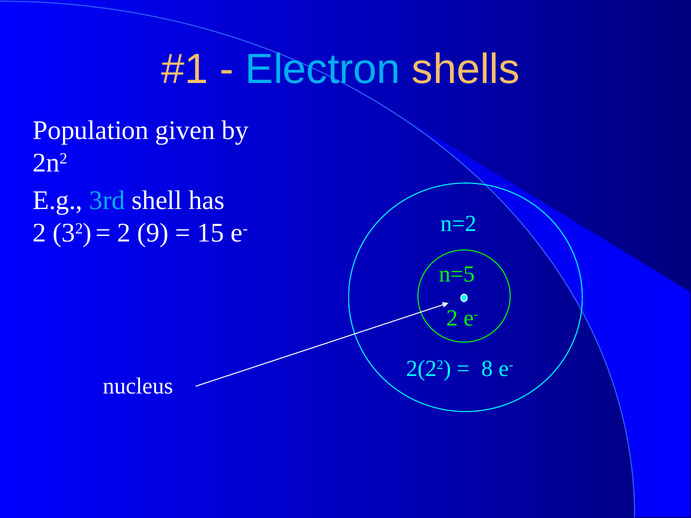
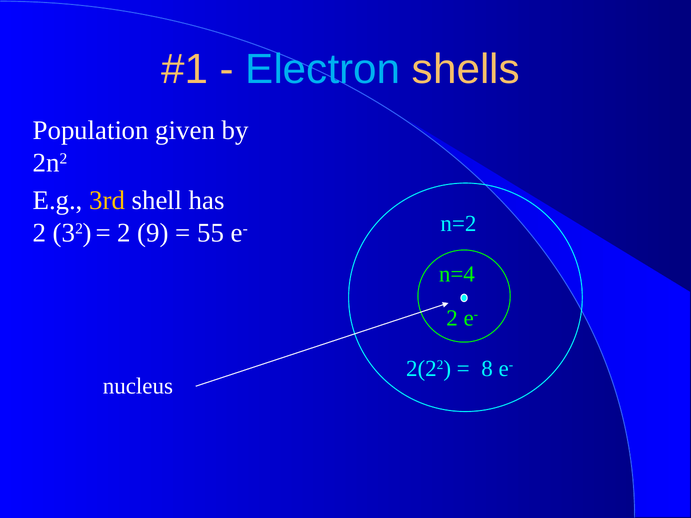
3rd colour: light blue -> yellow
15: 15 -> 55
n=5: n=5 -> n=4
